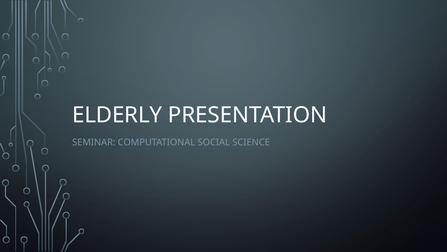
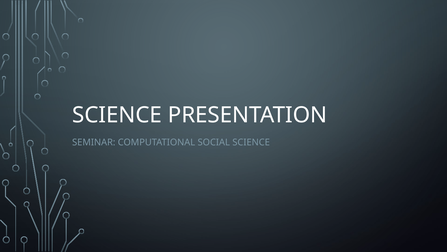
ELDERLY at (117, 115): ELDERLY -> SCIENCE
